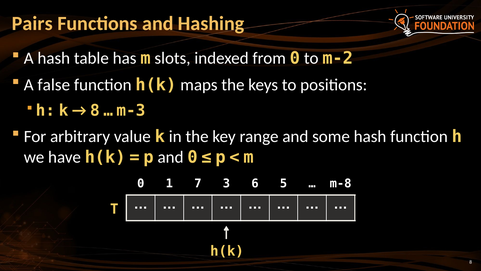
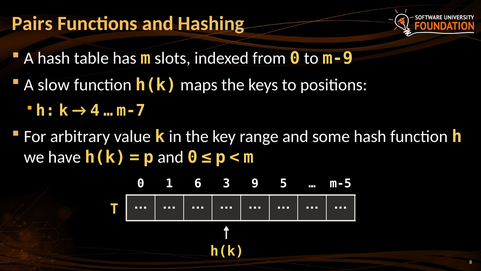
m-2: m-2 -> m-9
false: false -> slow
8 at (95, 111): 8 -> 4
m-3: m-3 -> m-7
7: 7 -> 6
6: 6 -> 9
m-8: m-8 -> m-5
